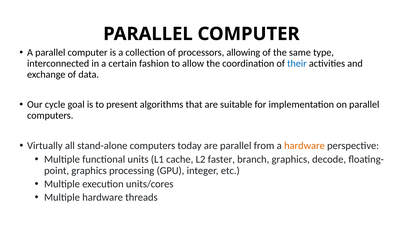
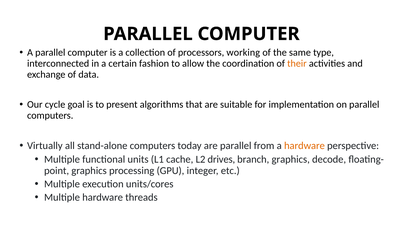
allowing: allowing -> working
their colour: blue -> orange
faster: faster -> drives
